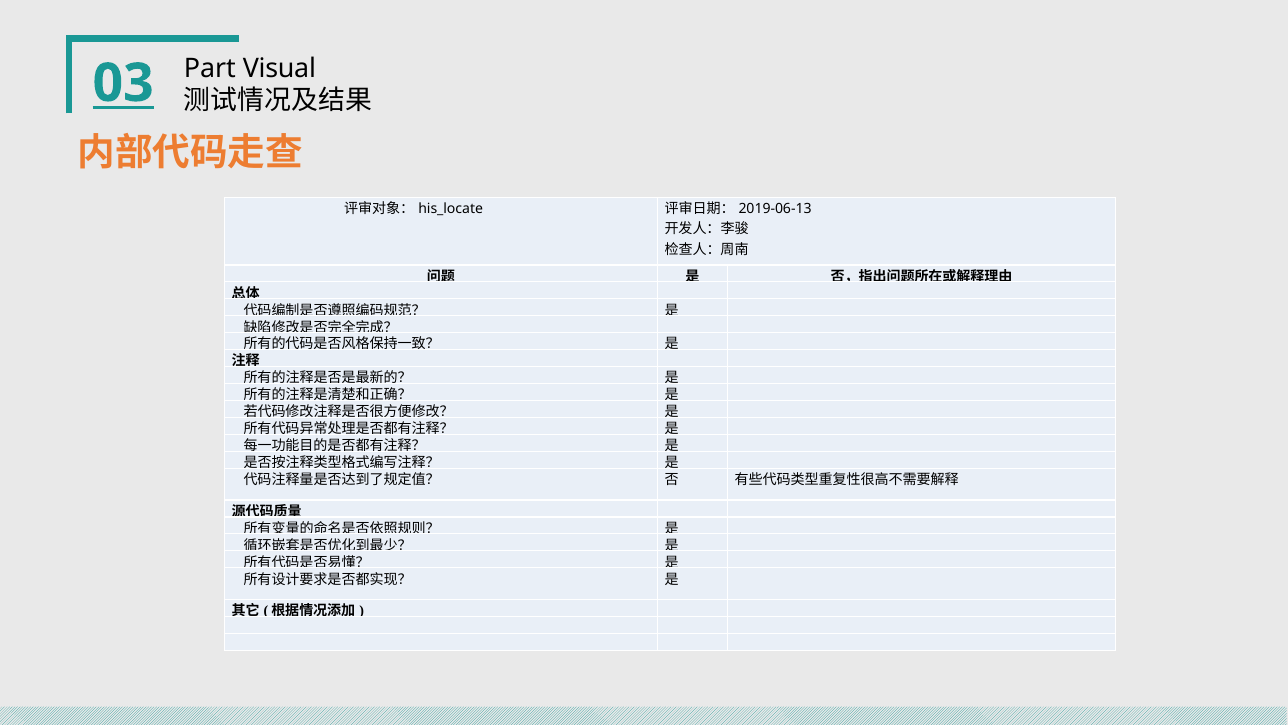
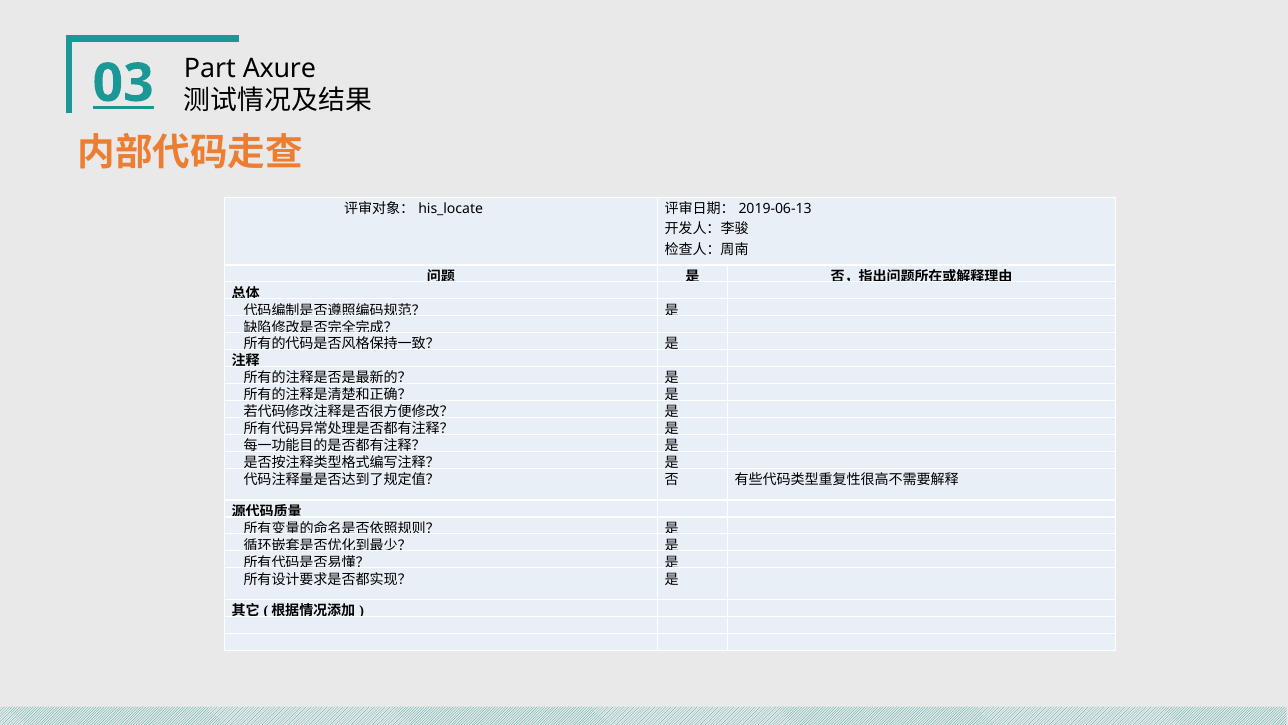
Visual: Visual -> Axure
